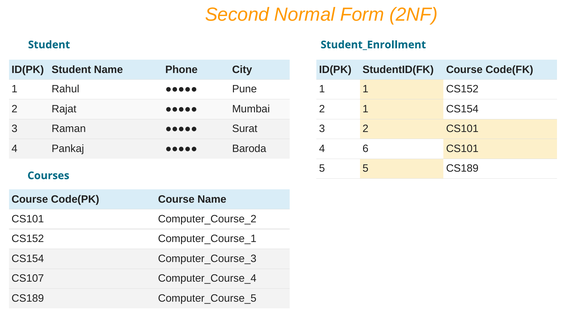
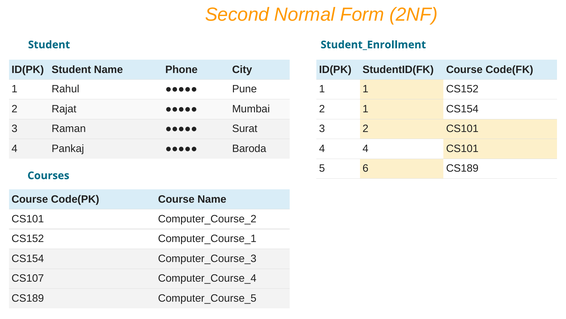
4 6: 6 -> 4
5 5: 5 -> 6
